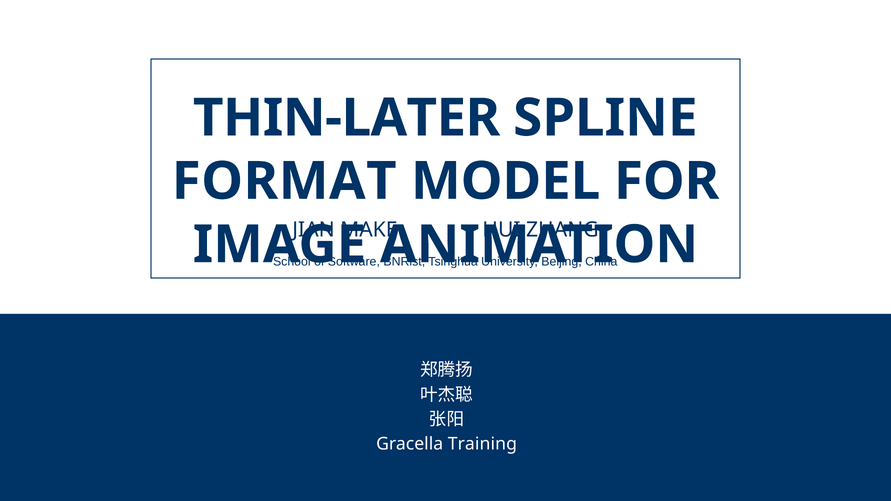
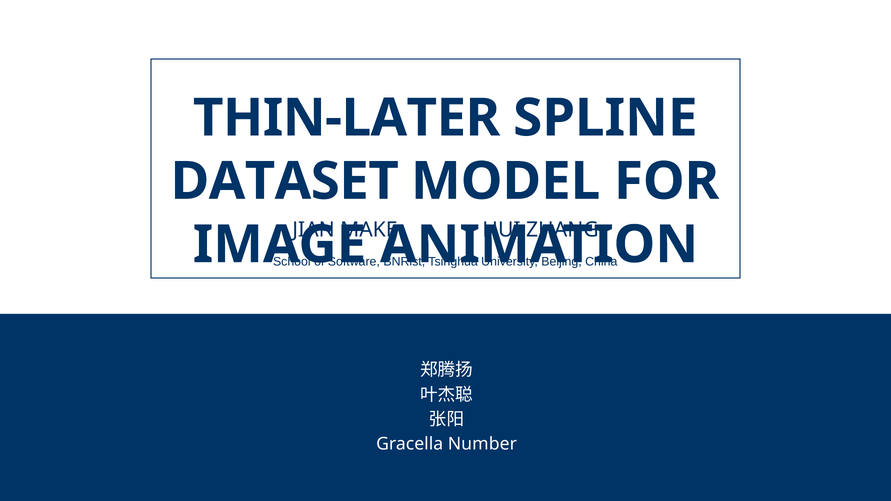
FORMAT: FORMAT -> DATASET
Training: Training -> Number
